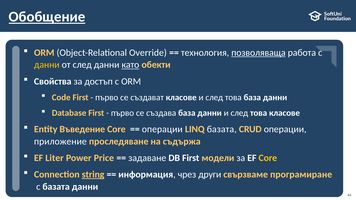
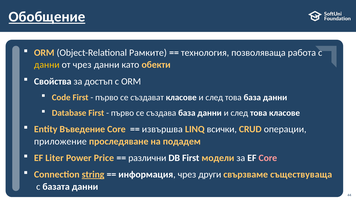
Override: Override -> Рамките
позволяваща underline: present -> none
от след: след -> чрез
като underline: present -> none
операции at (162, 129): операции -> извършва
LINQ базата: базата -> всички
съдържа: съдържа -> подадем
задаване: задаване -> различни
Core at (268, 158) colour: yellow -> pink
програмиране: програмиране -> съществуваща
